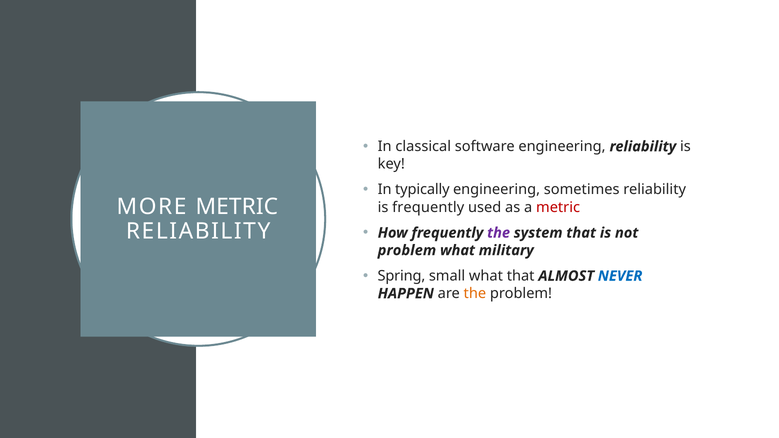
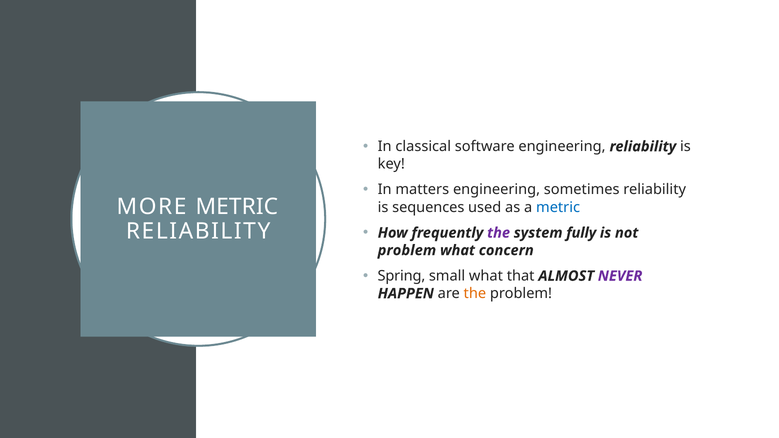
typically: typically -> matters
is frequently: frequently -> sequences
metric at (558, 207) colour: red -> blue
system that: that -> fully
military: military -> concern
NEVER colour: blue -> purple
